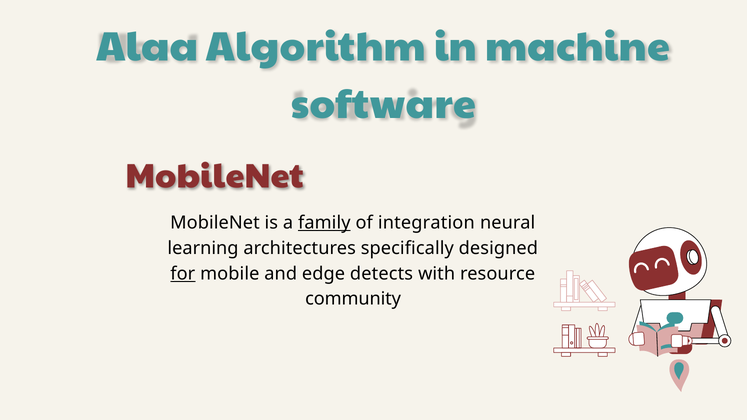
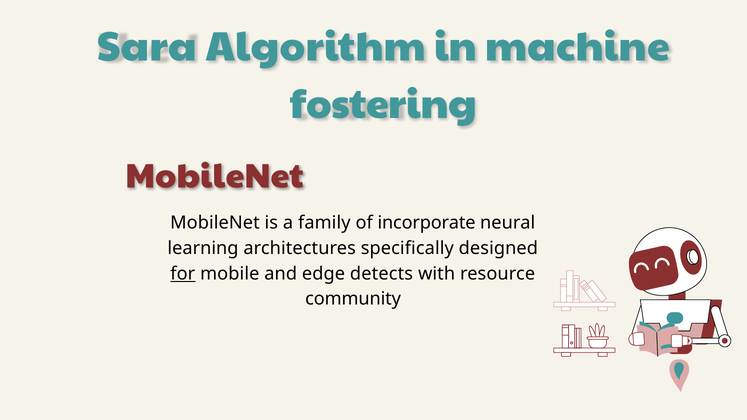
Alaa: Alaa -> Sara
software: software -> fostering
family underline: present -> none
integration: integration -> incorporate
